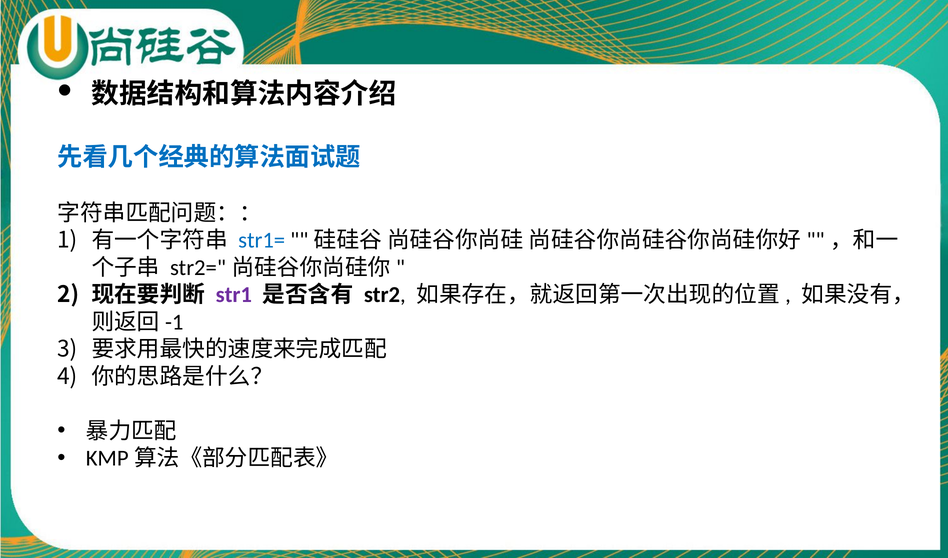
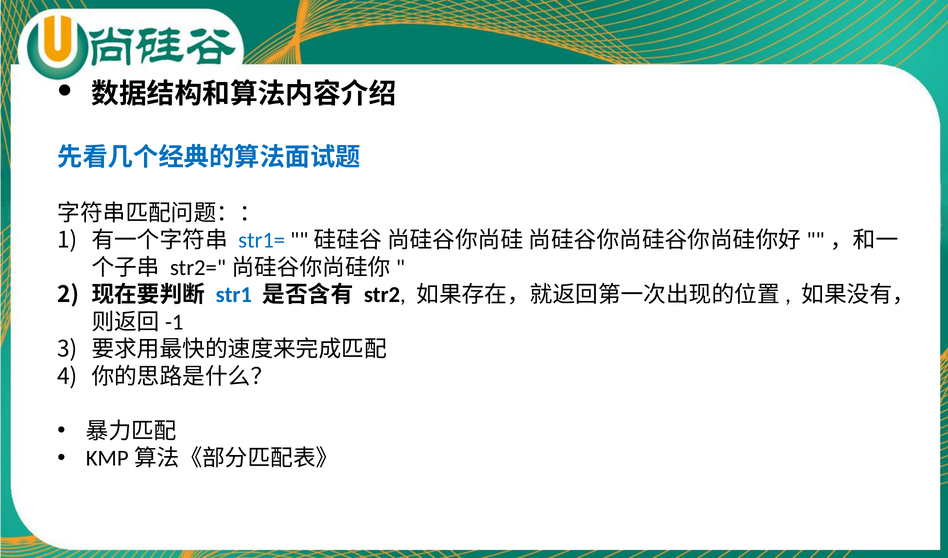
str1 colour: purple -> blue
